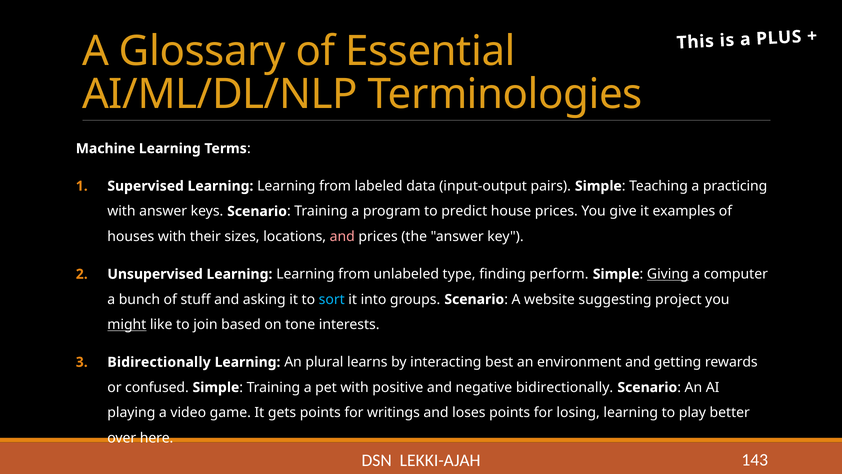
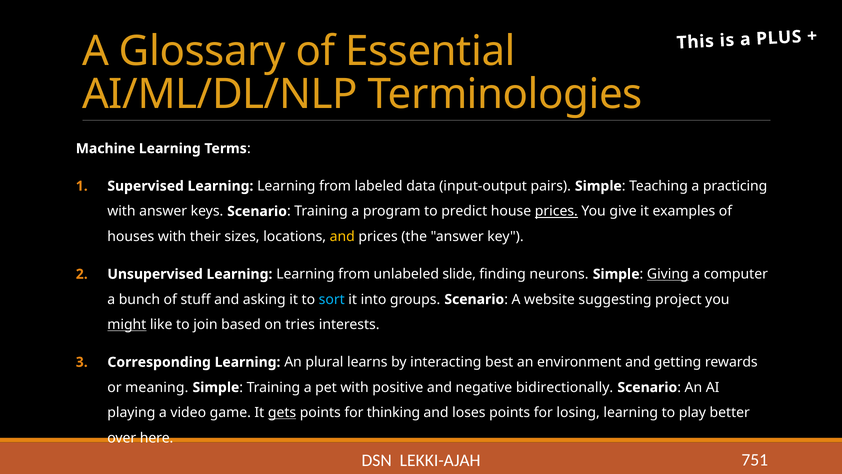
prices at (556, 211) underline: none -> present
and at (342, 236) colour: pink -> yellow
type: type -> slide
perform: perform -> neurons
tone: tone -> tries
Bidirectionally at (159, 362): Bidirectionally -> Corresponding
confused: confused -> meaning
gets underline: none -> present
writings: writings -> thinking
143: 143 -> 751
